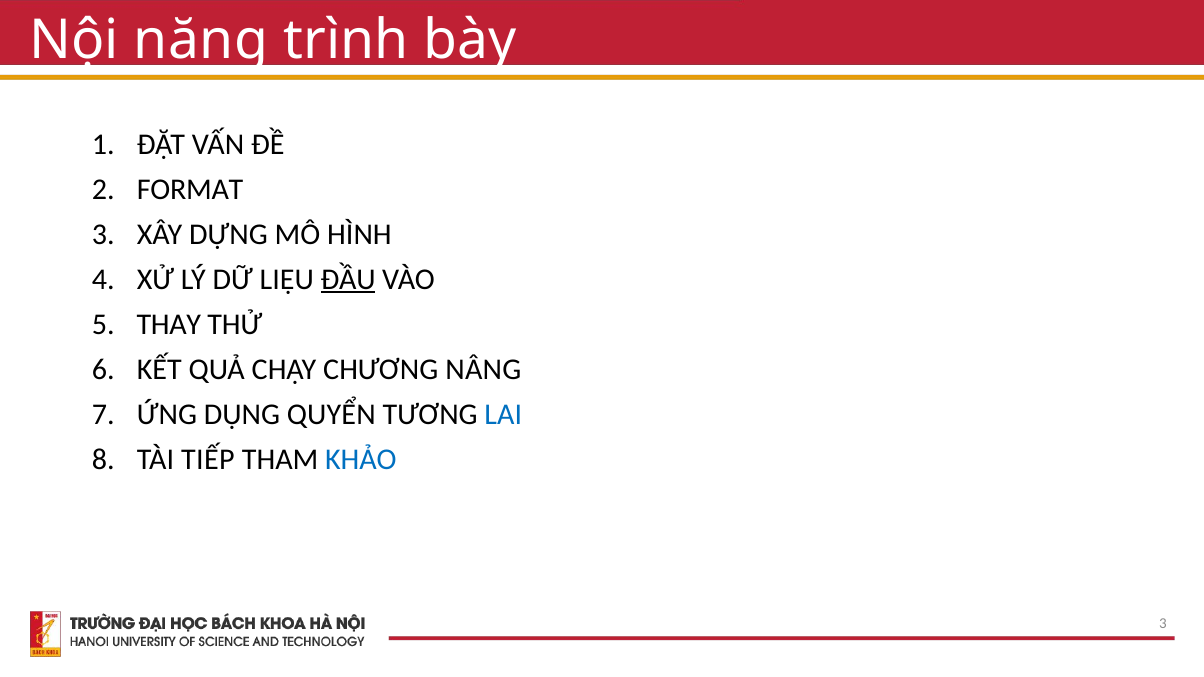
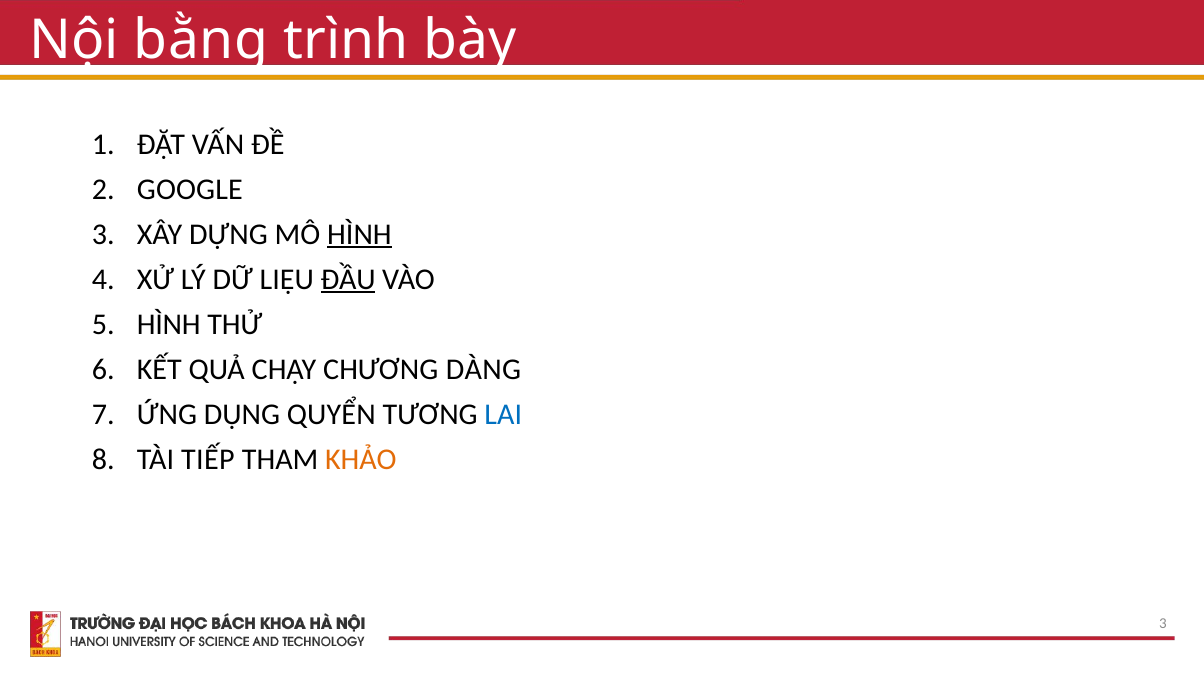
năng: năng -> bằng
FORMAT: FORMAT -> GOOGLE
HÌNH at (359, 234) underline: none -> present
THAY at (169, 325): THAY -> HÌNH
NÂNG: NÂNG -> DÀNG
KHẢO colour: blue -> orange
